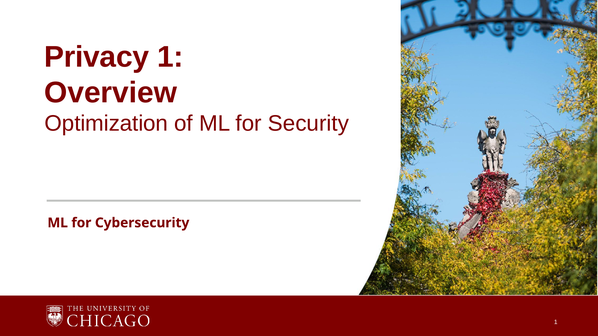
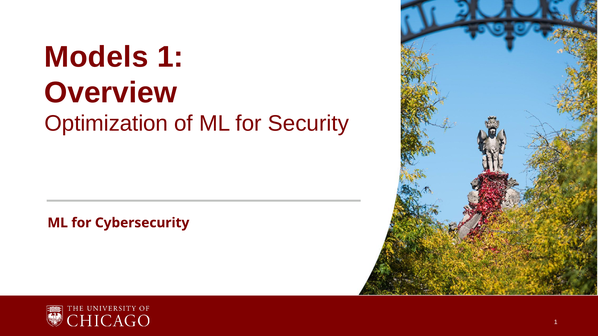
Privacy: Privacy -> Models
